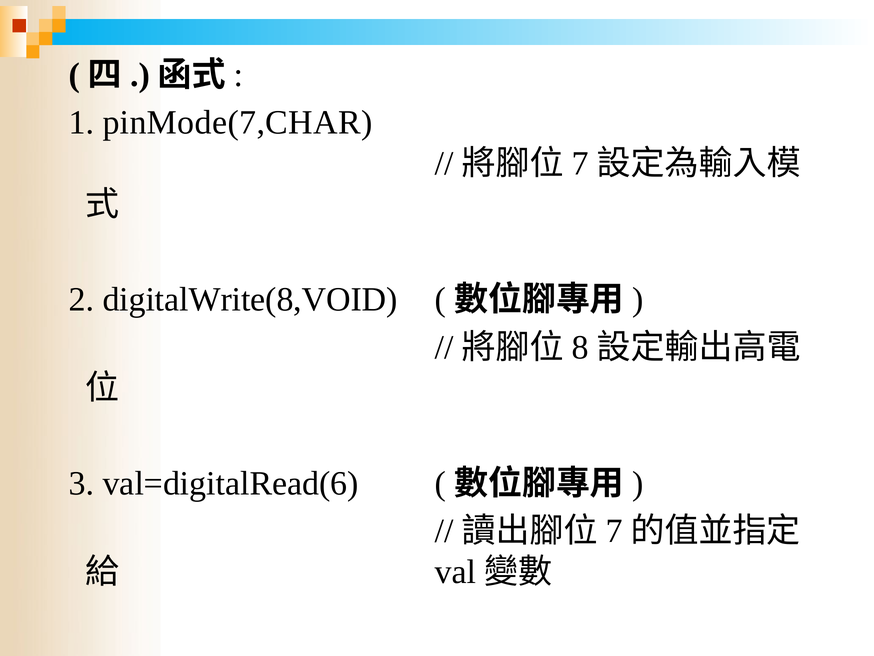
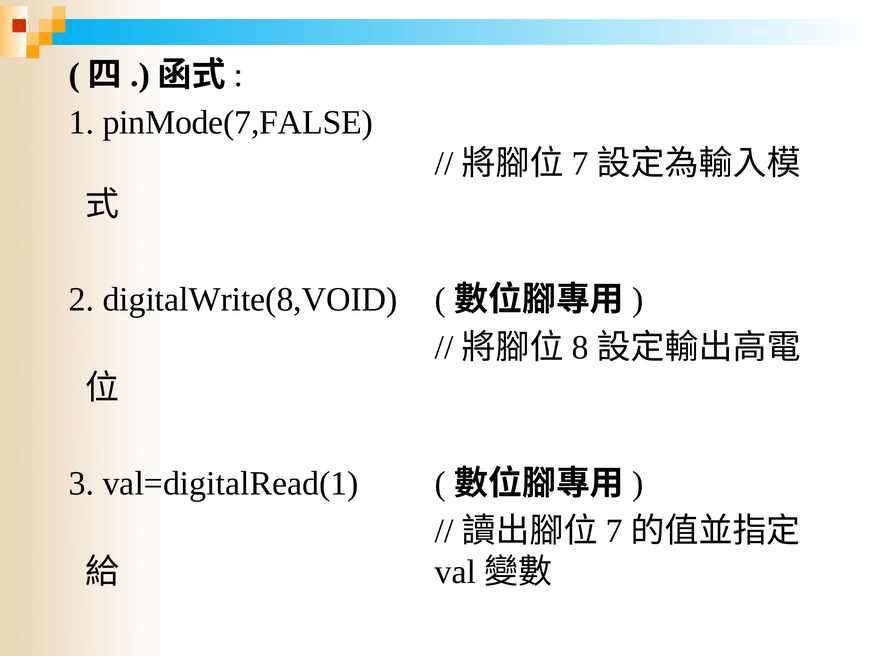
pinMode(7,CHAR: pinMode(7,CHAR -> pinMode(7,FALSE
val=digitalRead(6: val=digitalRead(6 -> val=digitalRead(1
